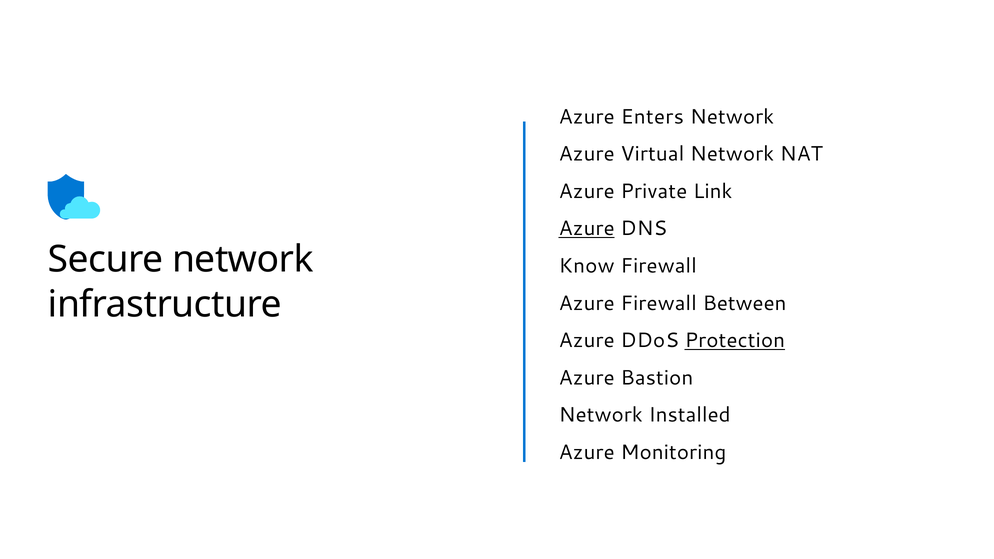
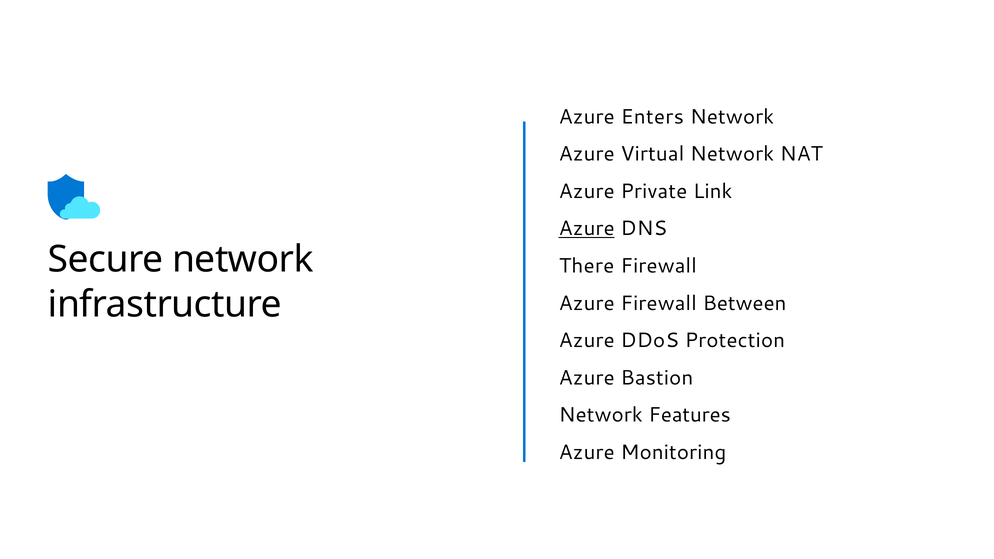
Know: Know -> There
Protection underline: present -> none
Installed: Installed -> Features
